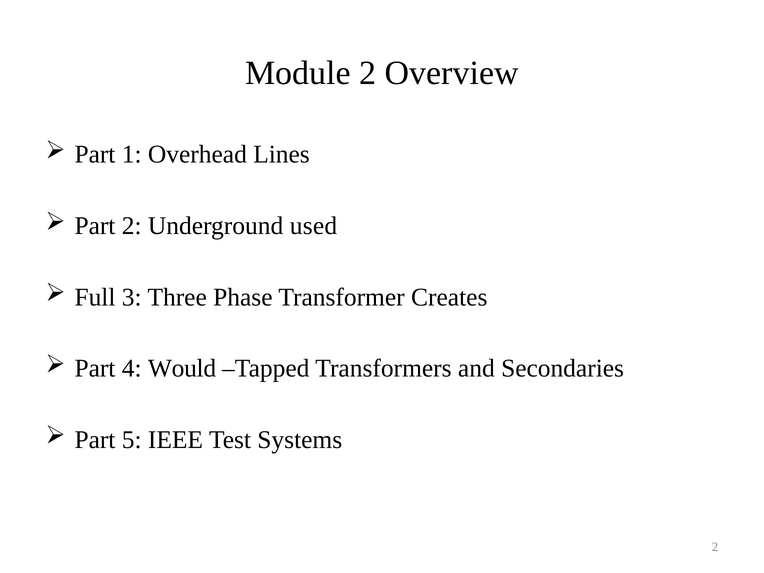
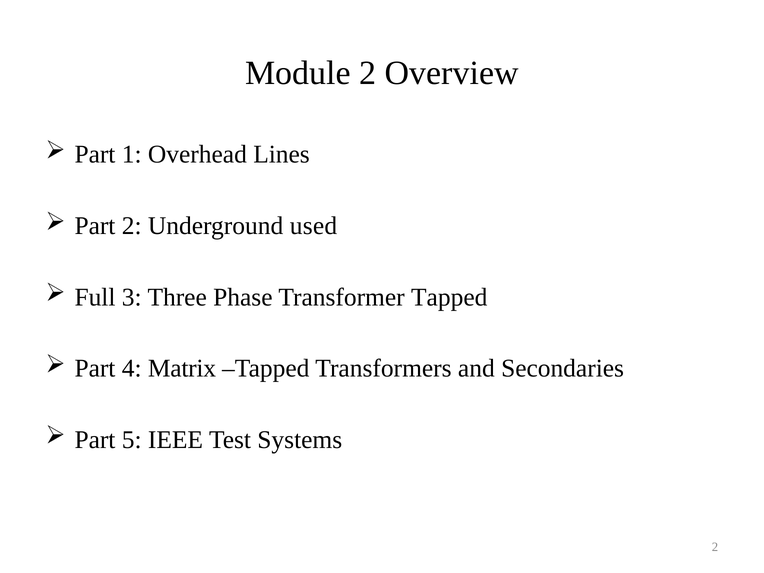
Transformer Creates: Creates -> Tapped
Would: Would -> Matrix
